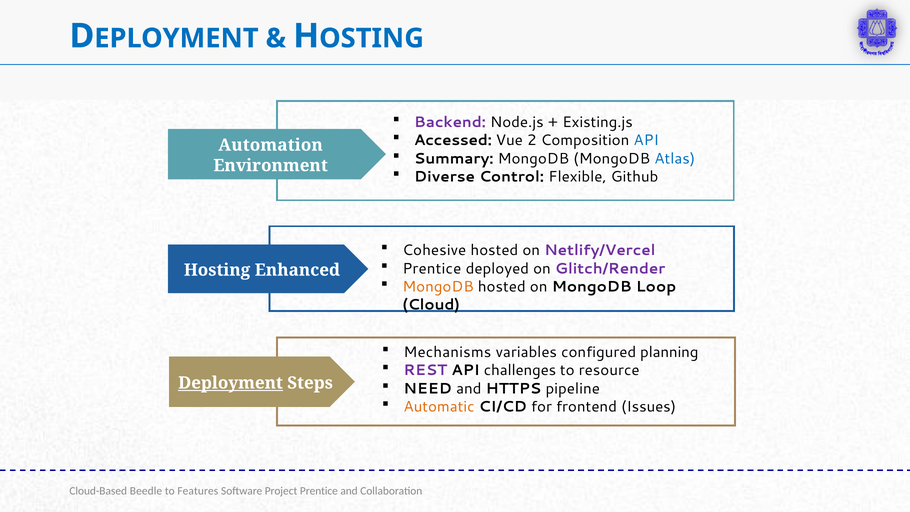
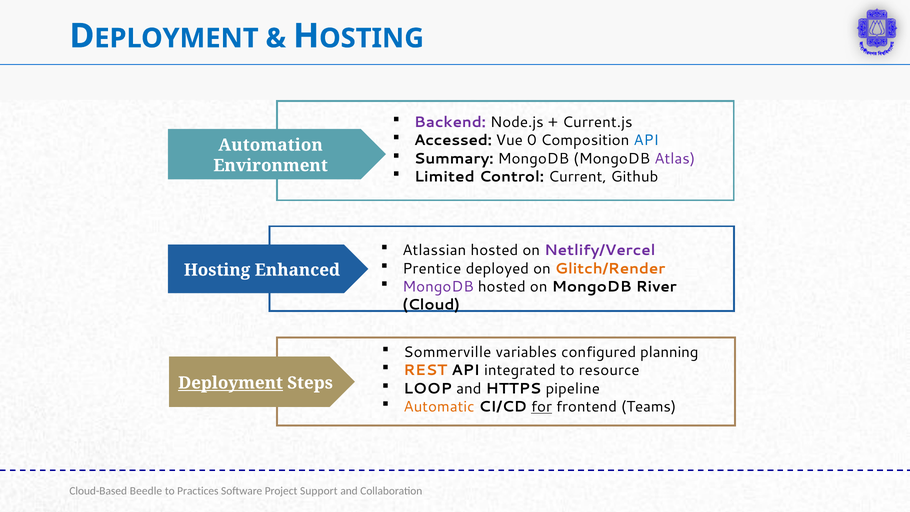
Existing.js: Existing.js -> Current.js
2: 2 -> 0
Atlas colour: blue -> purple
Diverse: Diverse -> Limited
Flexible: Flexible -> Current
Cohesive: Cohesive -> Atlassian
Glitch/Render colour: purple -> orange
MongoDB at (438, 287) colour: orange -> purple
Loop: Loop -> River
Mechanisms: Mechanisms -> Sommerville
REST colour: purple -> orange
challenges: challenges -> integrated
NEED: NEED -> LOOP
for underline: none -> present
Issues: Issues -> Teams
Features: Features -> Practices
Project Prentice: Prentice -> Support
